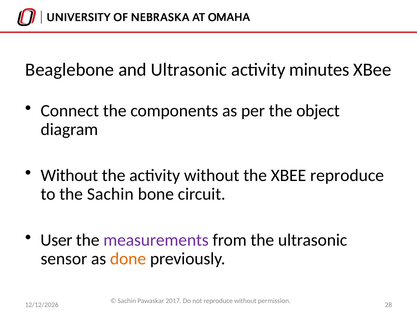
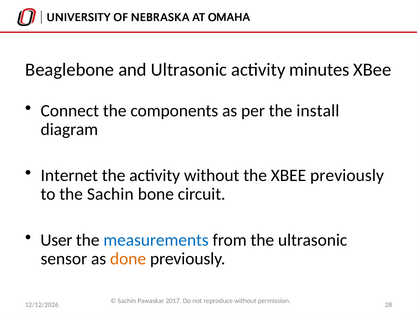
object: object -> install
Without at (69, 175): Without -> Internet
XBEE reproduce: reproduce -> previously
measurements colour: purple -> blue
